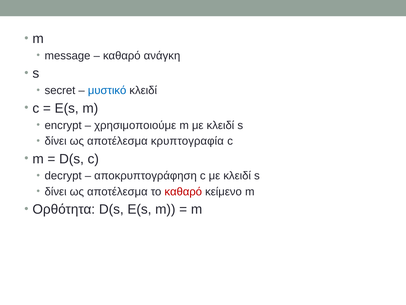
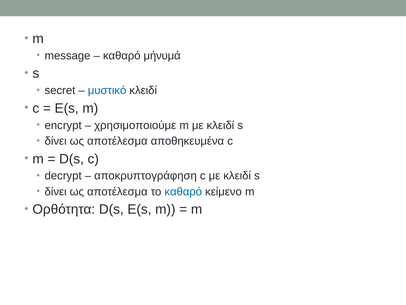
ανάγκη: ανάγκη -> μήνυμά
κρυπτογραφία: κρυπτογραφία -> αποθηκευμένα
καθαρό at (183, 191) colour: red -> blue
